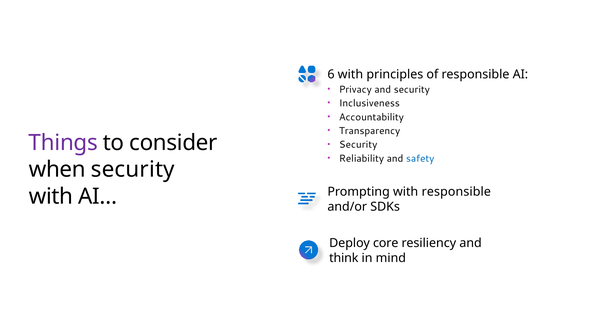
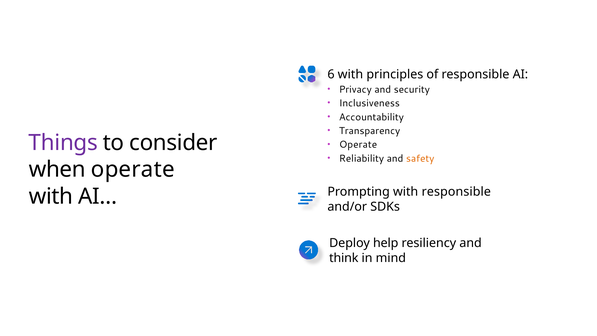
Security at (358, 145): Security -> Operate
safety colour: blue -> orange
when security: security -> operate
core: core -> help
